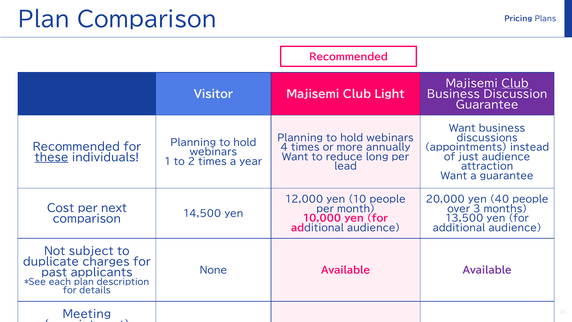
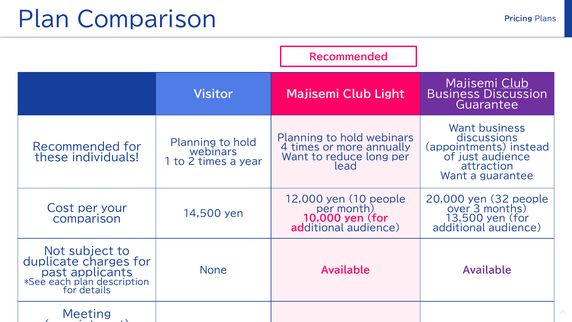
these underline: present -> none
40: 40 -> 32
next: next -> your
